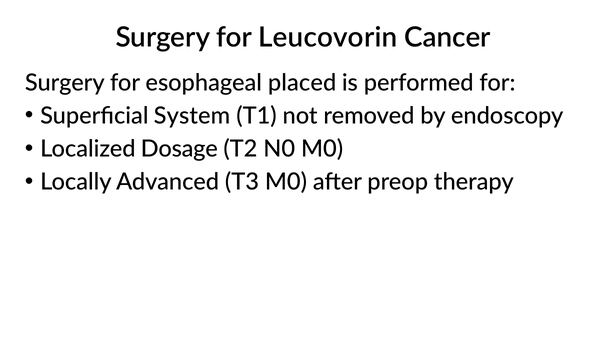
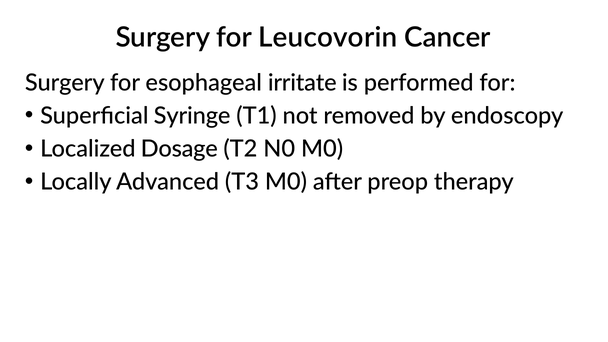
placed: placed -> irritate
System: System -> Syringe
